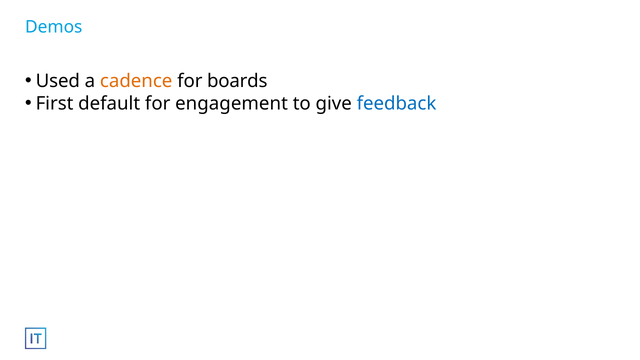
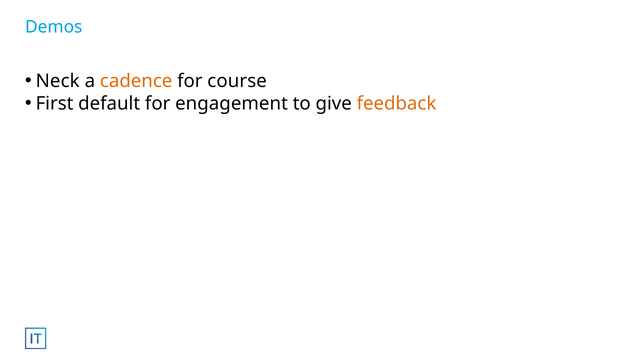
Used: Used -> Neck
boards: boards -> course
feedback colour: blue -> orange
